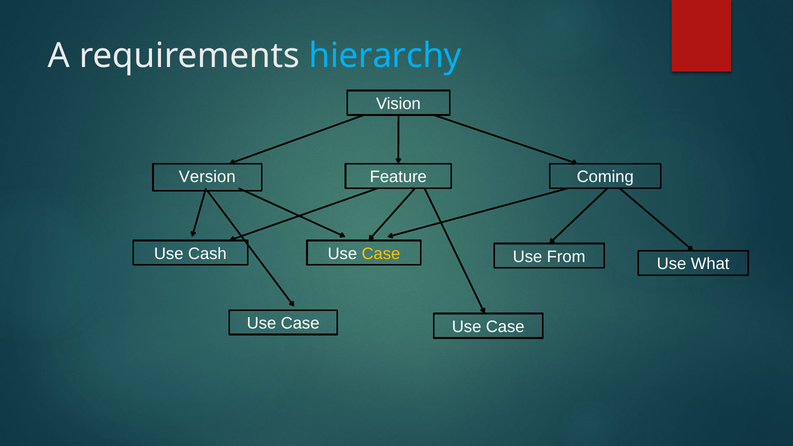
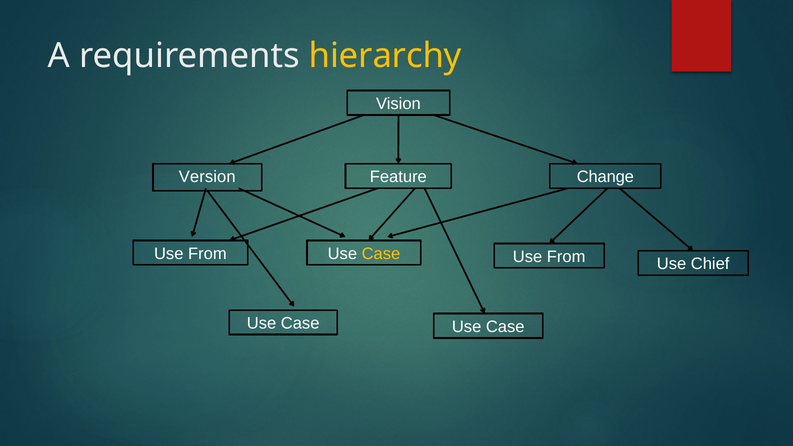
hierarchy colour: light blue -> yellow
Coming: Coming -> Change
Cash at (207, 254): Cash -> From
What: What -> Chief
